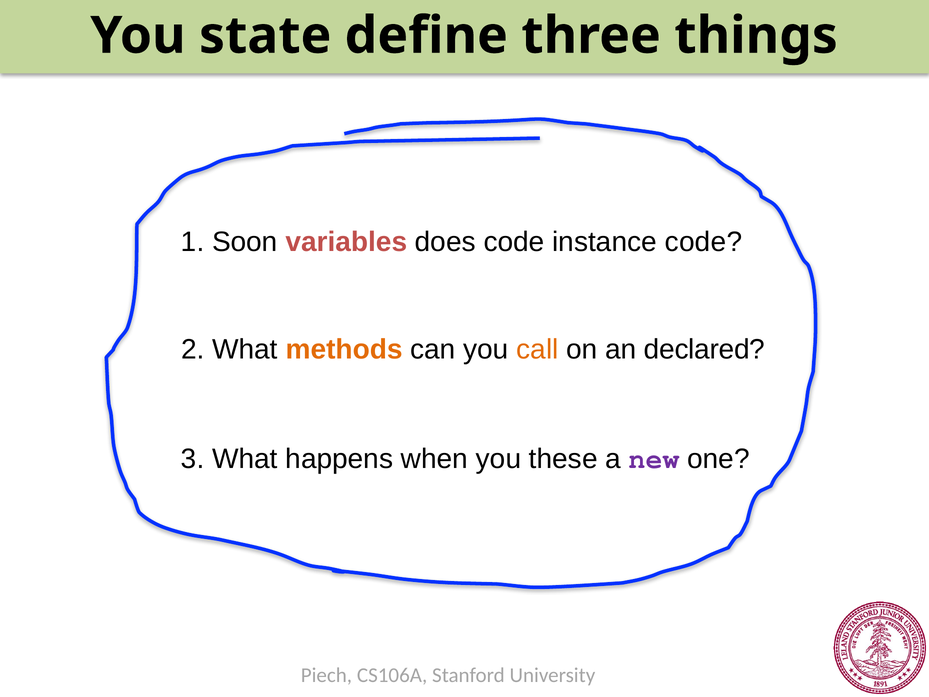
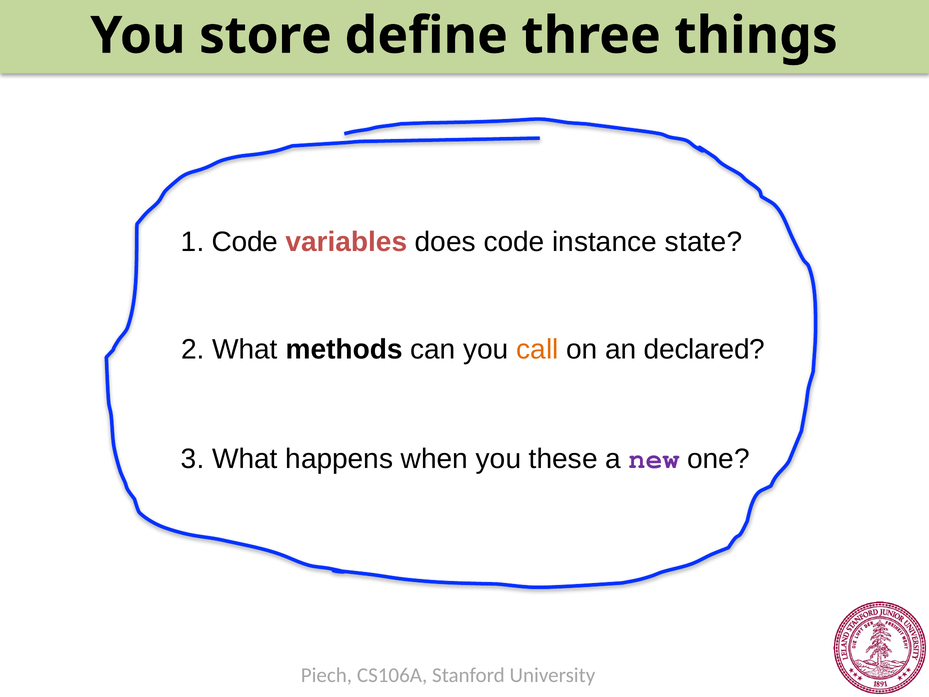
state: state -> store
1 Soon: Soon -> Code
instance code: code -> state
methods colour: orange -> black
